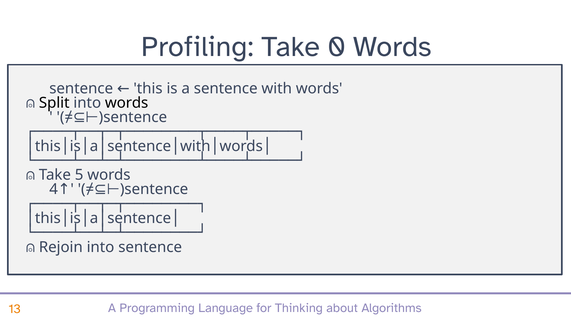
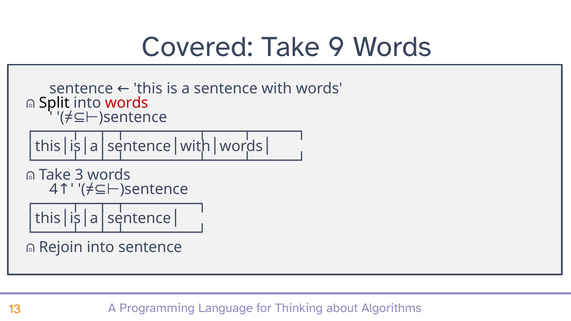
Profiling: Profiling -> Covered
0: 0 -> 9
words at (127, 103) colour: black -> red
5: 5 -> 3
